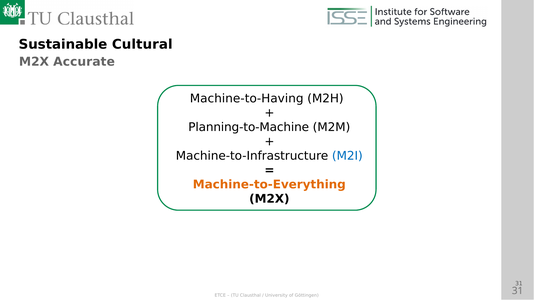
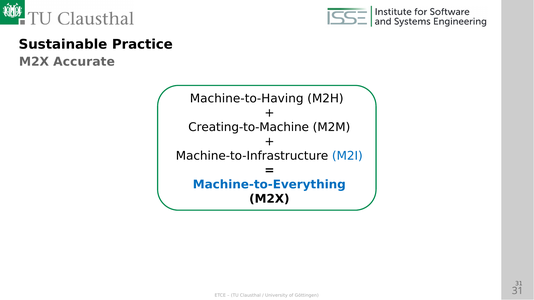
Cultural: Cultural -> Practice
Planning-to-Machine: Planning-to-Machine -> Creating-to-Machine
Machine-to-Everything colour: orange -> blue
